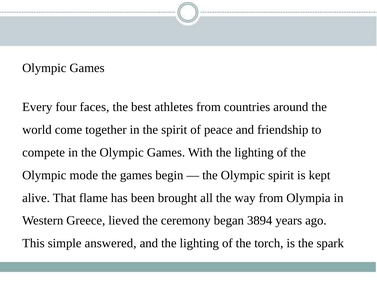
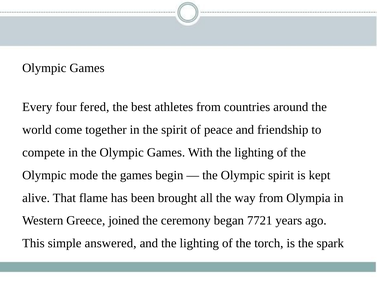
faces: faces -> fered
lieved: lieved -> joined
3894: 3894 -> 7721
